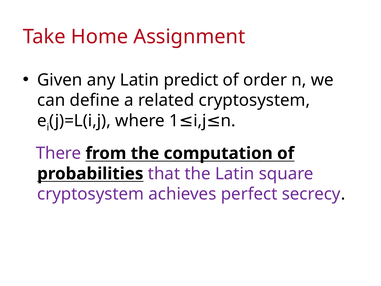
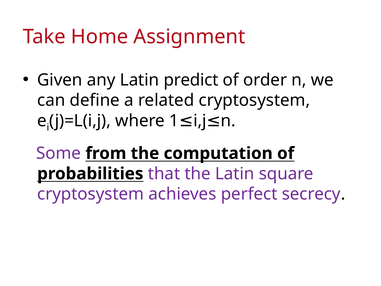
There: There -> Some
